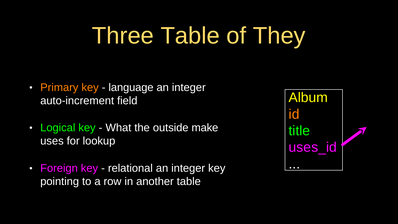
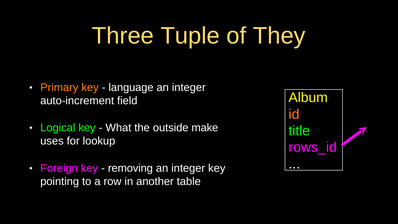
Three Table: Table -> Tuple
uses_id: uses_id -> rows_id
relational: relational -> removing
